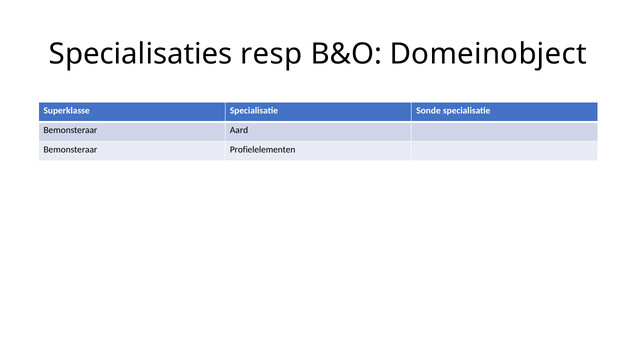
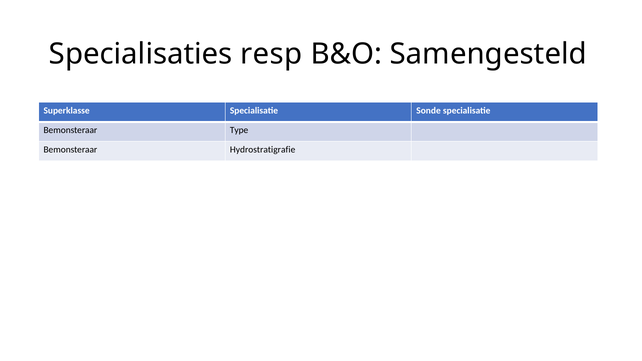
Domeinobject: Domeinobject -> Samengesteld
Aard: Aard -> Type
Profielelementen: Profielelementen -> Hydrostratigrafie
